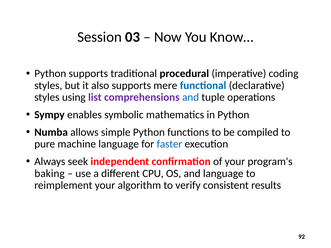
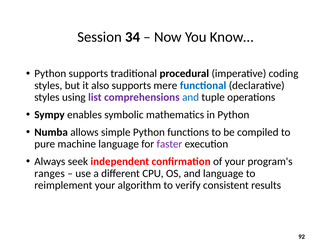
03: 03 -> 34
faster colour: blue -> purple
baking: baking -> ranges
